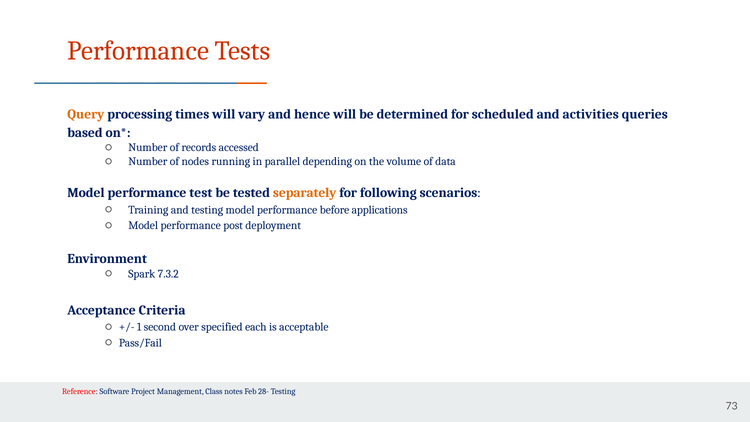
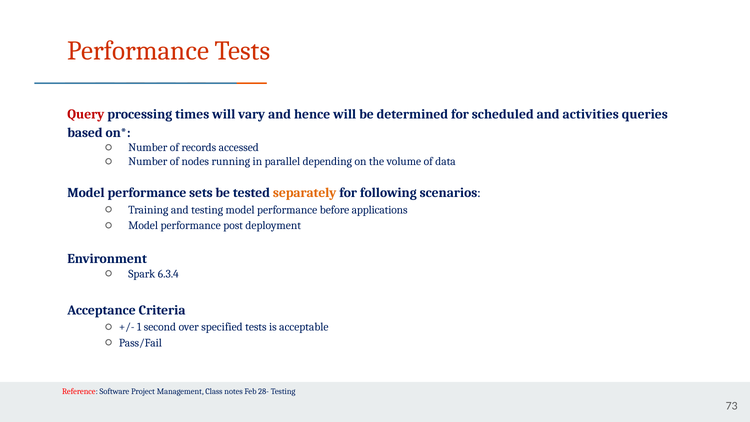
Query colour: orange -> red
test: test -> sets
7.3.2: 7.3.2 -> 6.3.4
specified each: each -> tests
